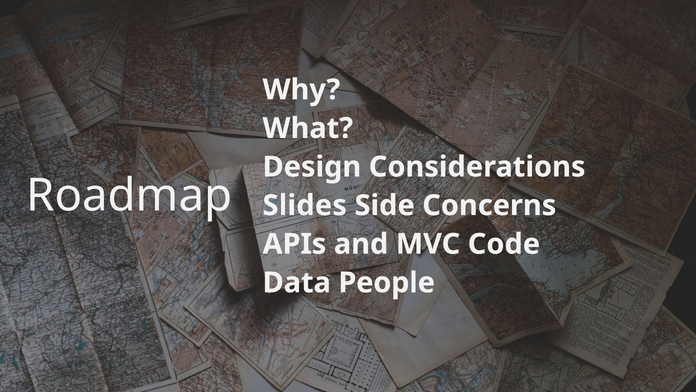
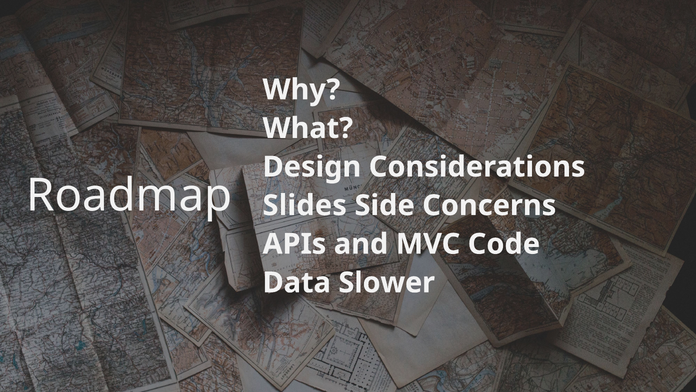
People: People -> Slower
